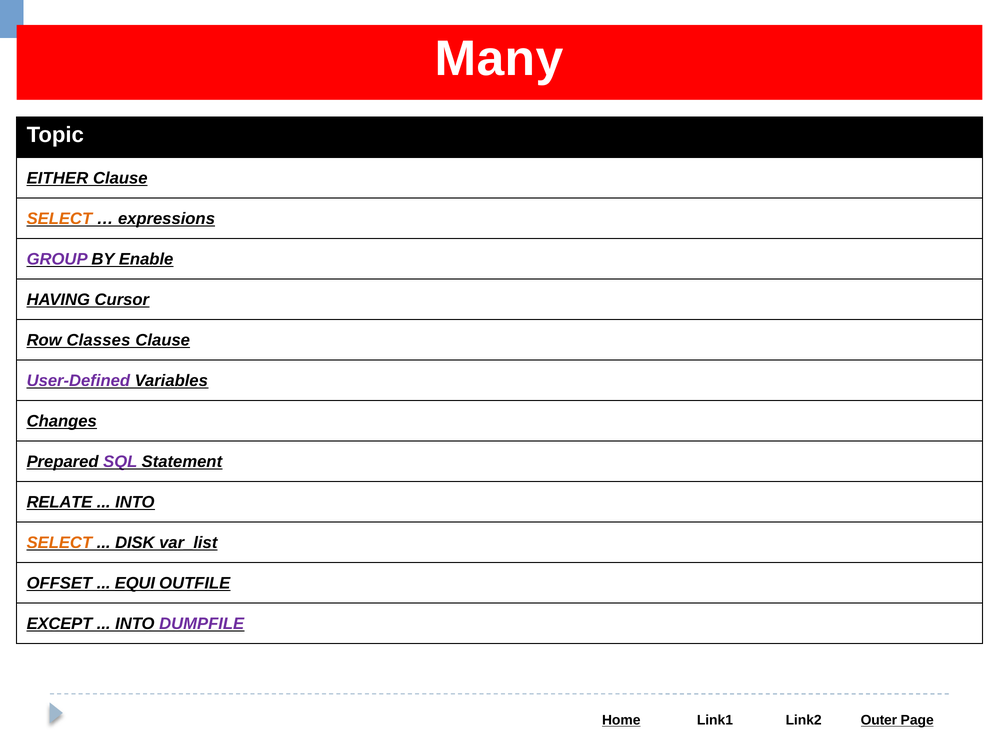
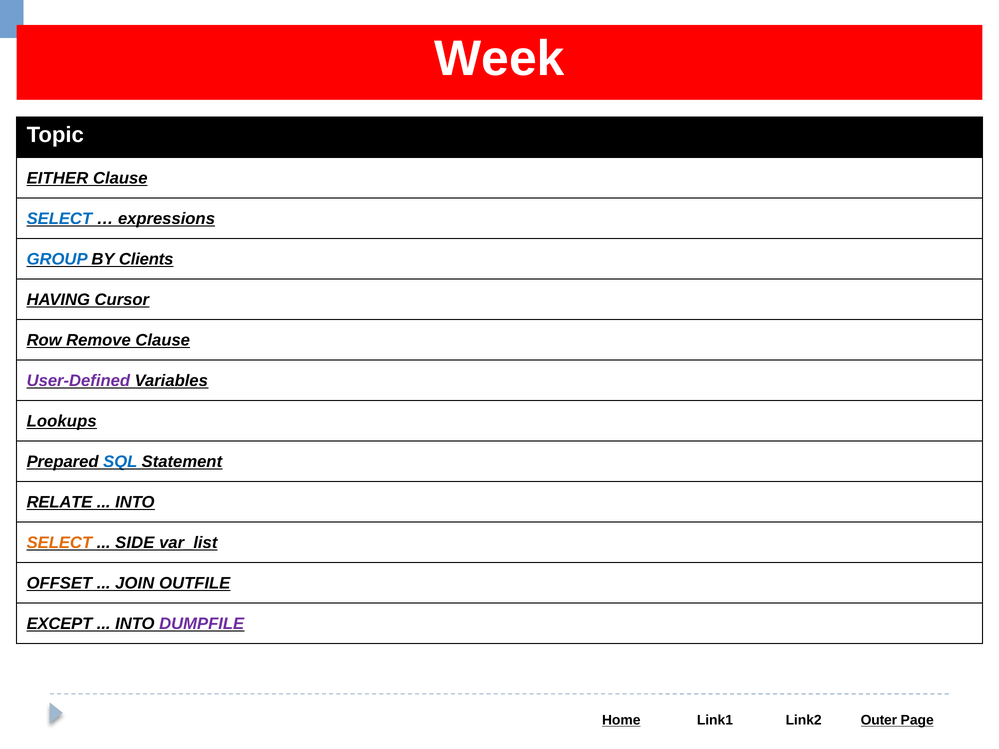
Many: Many -> Week
SELECT at (59, 219) colour: orange -> blue
GROUP colour: purple -> blue
Enable: Enable -> Clients
Classes: Classes -> Remove
Changes: Changes -> Lookups
SQL colour: purple -> blue
DISK: DISK -> SIDE
EQUI: EQUI -> JOIN
